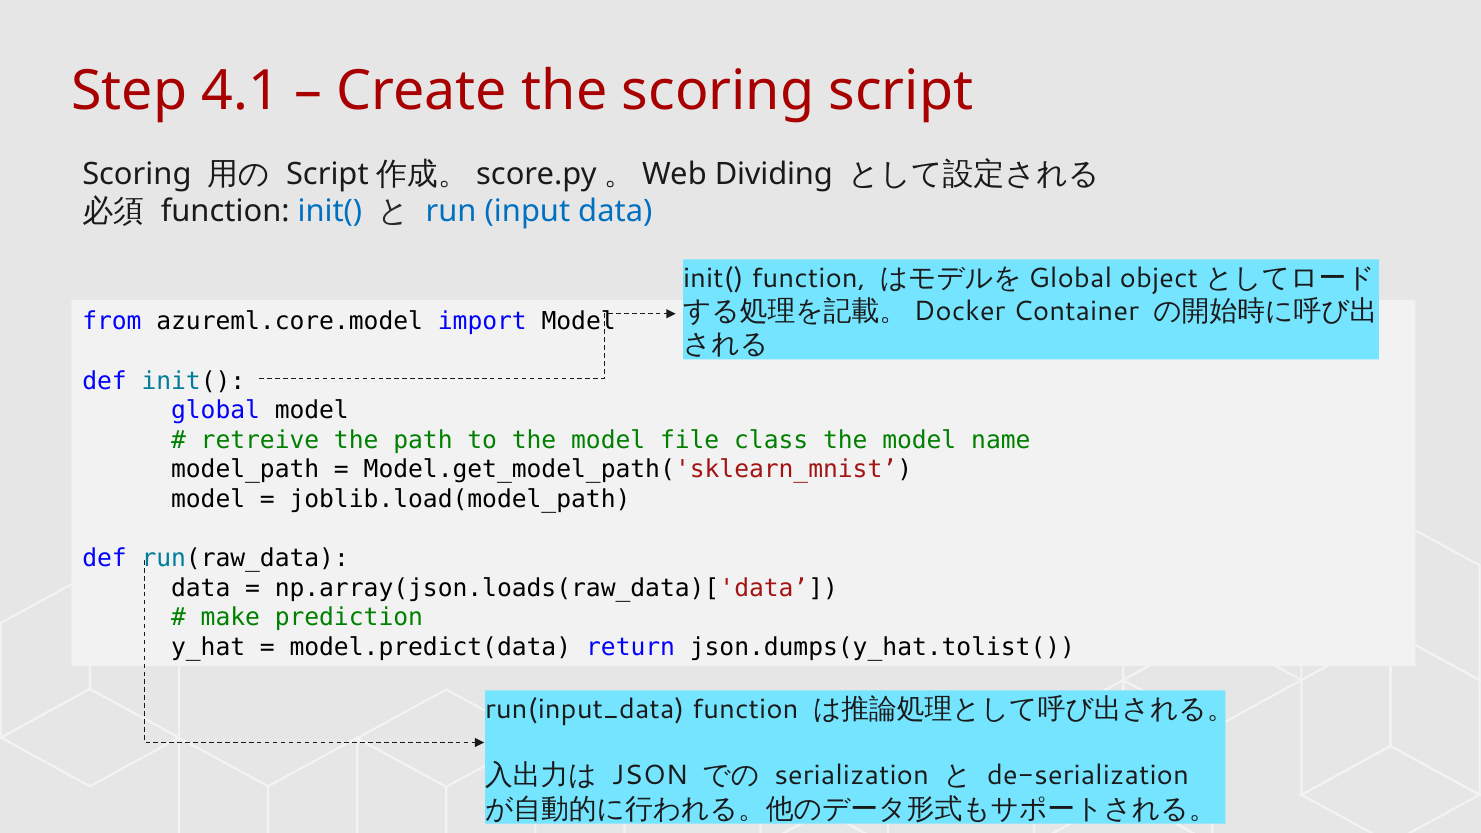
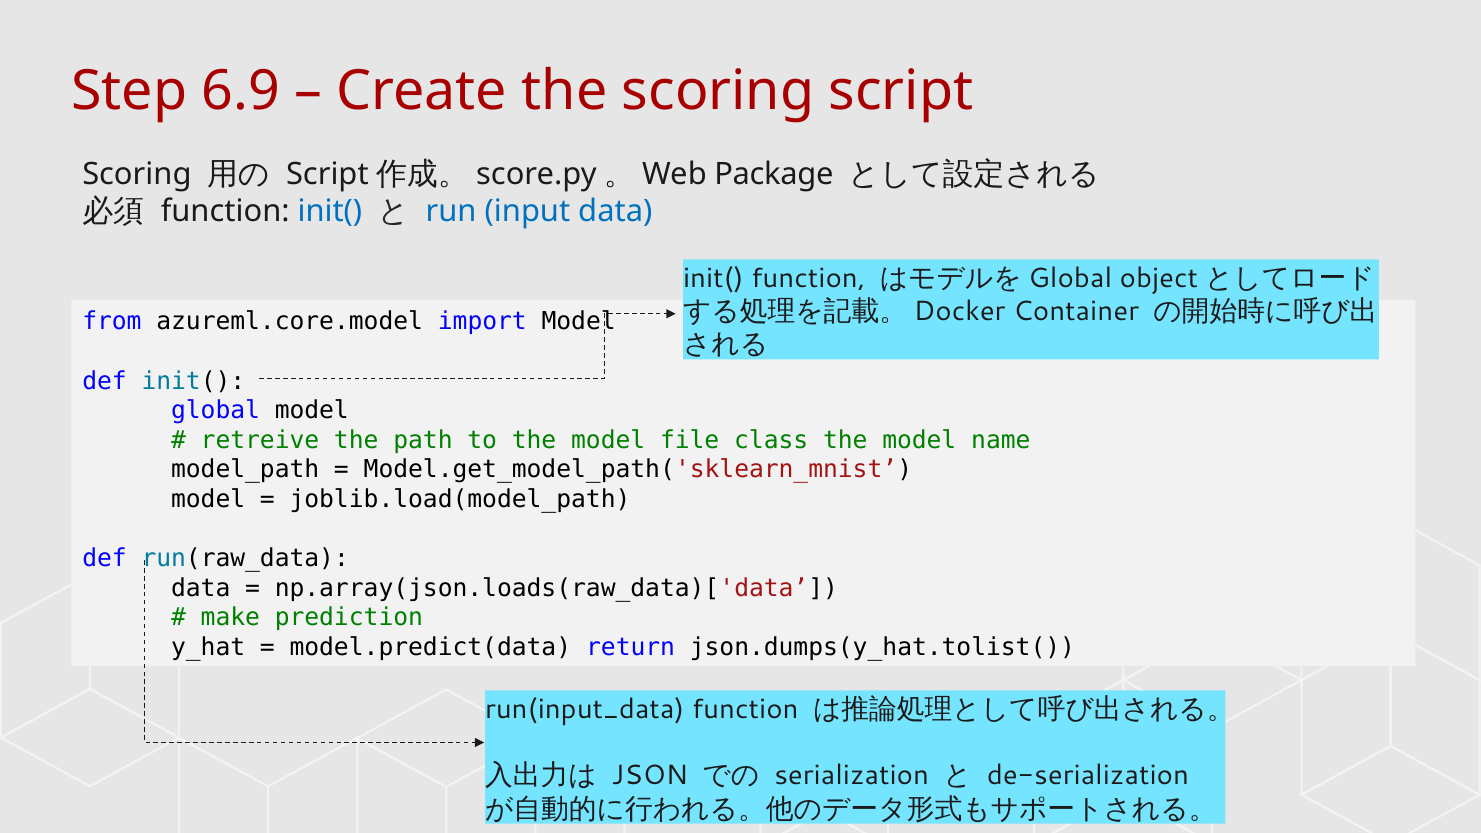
4.1: 4.1 -> 6.9
Dividing: Dividing -> Package
